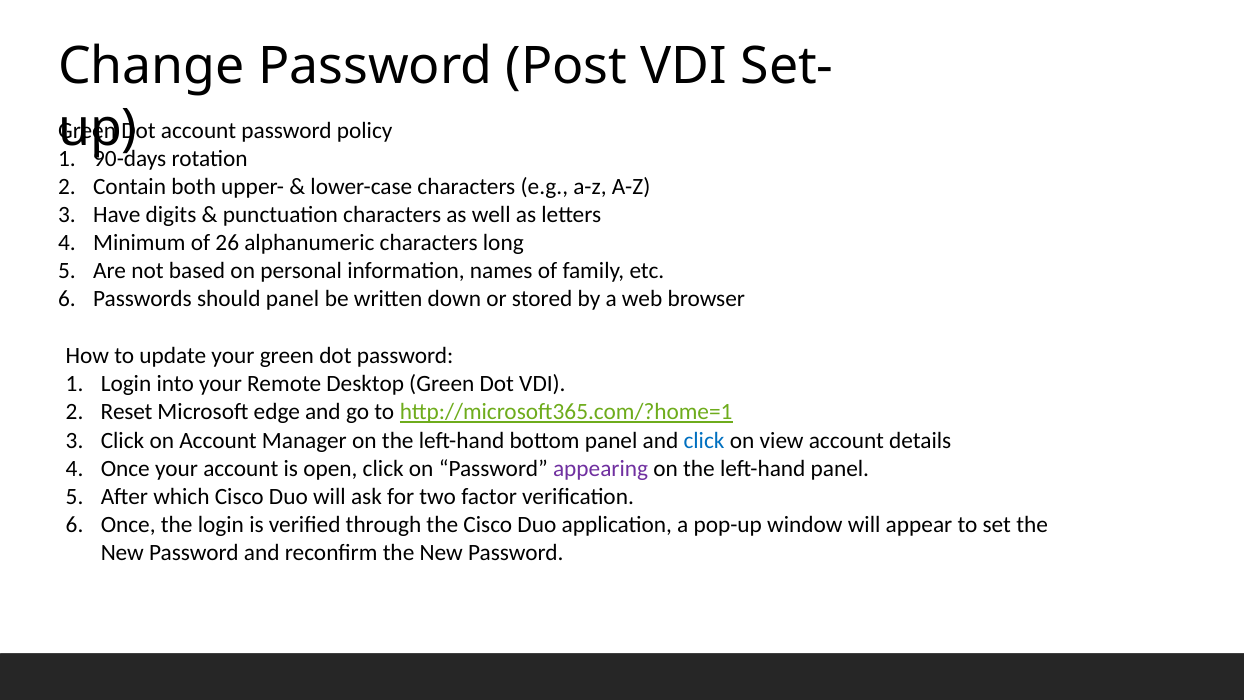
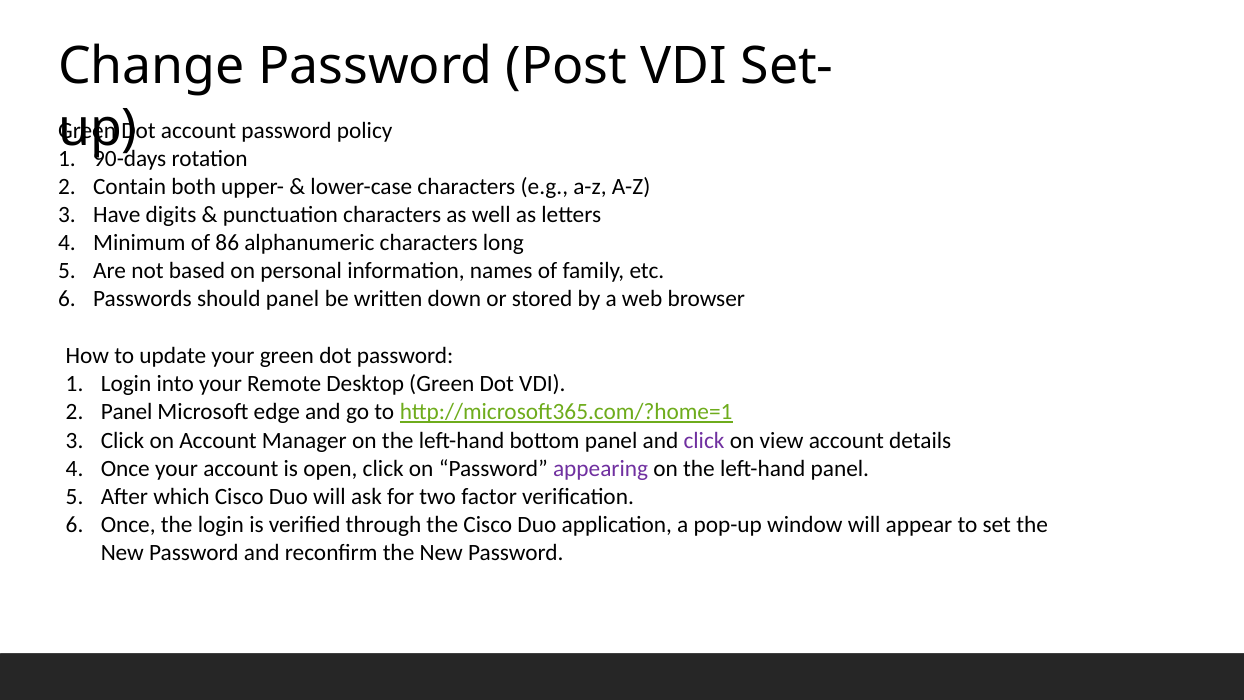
26: 26 -> 86
Reset at (127, 412): Reset -> Panel
click at (704, 440) colour: blue -> purple
